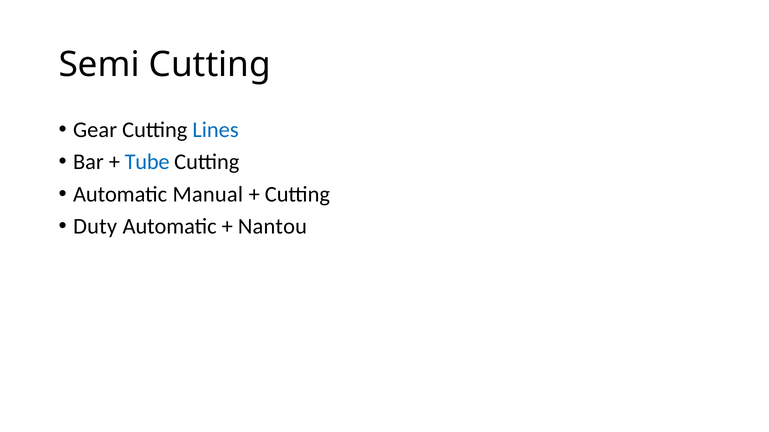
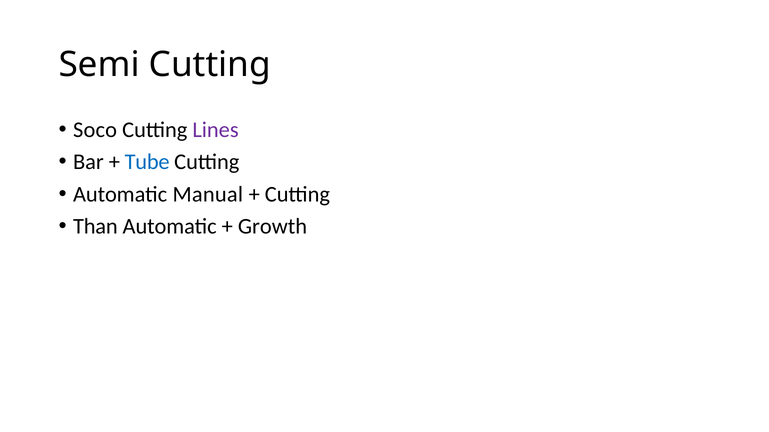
Gear: Gear -> Soco
Lines colour: blue -> purple
Duty: Duty -> Than
Nantou: Nantou -> Growth
